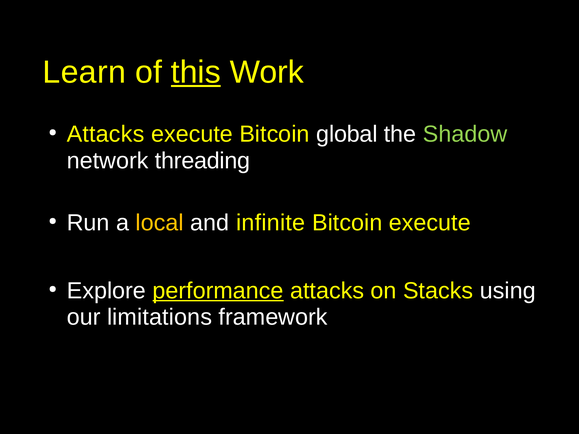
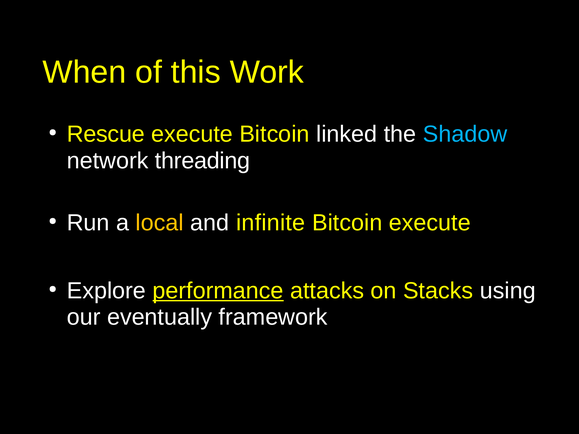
Learn: Learn -> When
this underline: present -> none
Attacks at (106, 134): Attacks -> Rescue
global: global -> linked
Shadow colour: light green -> light blue
limitations: limitations -> eventually
